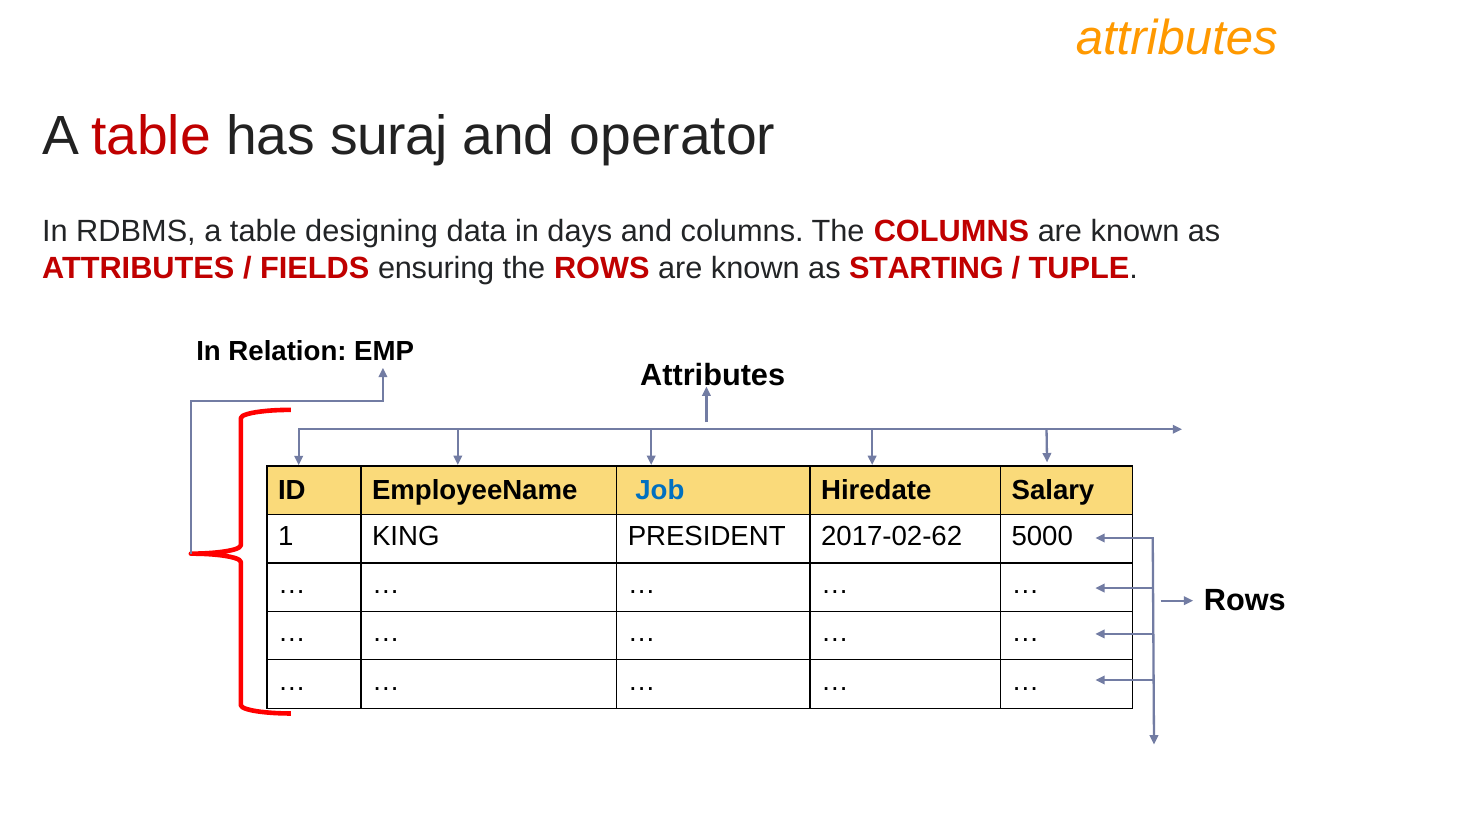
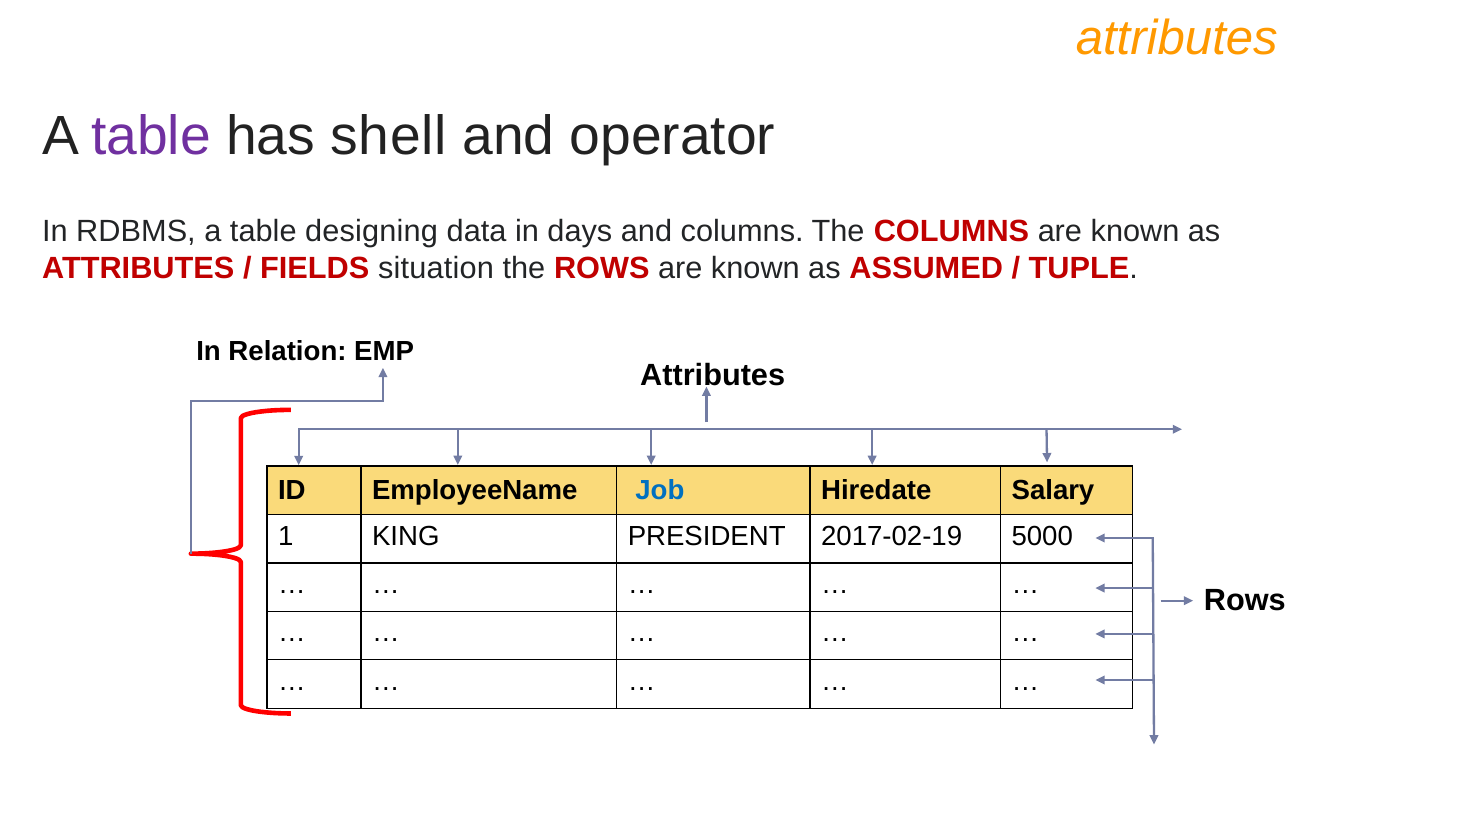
table at (151, 136) colour: red -> purple
suraj: suraj -> shell
ensuring: ensuring -> situation
STARTING: STARTING -> ASSUMED
2017-02-62: 2017-02-62 -> 2017-02-19
